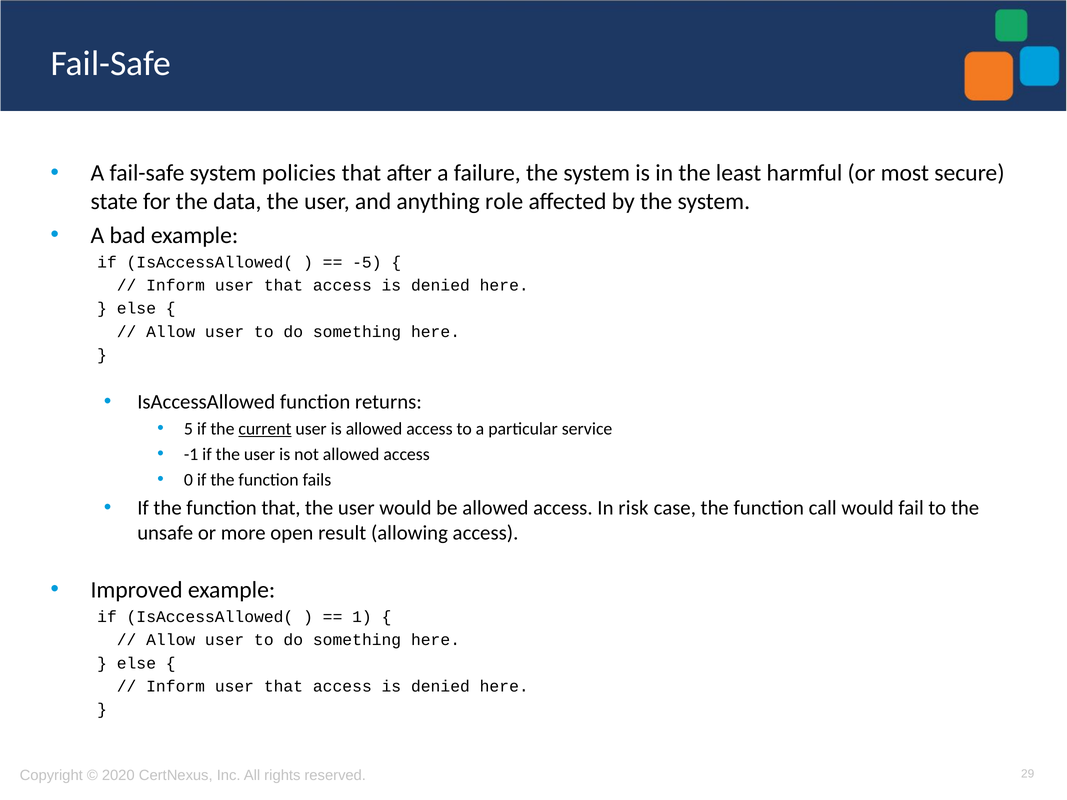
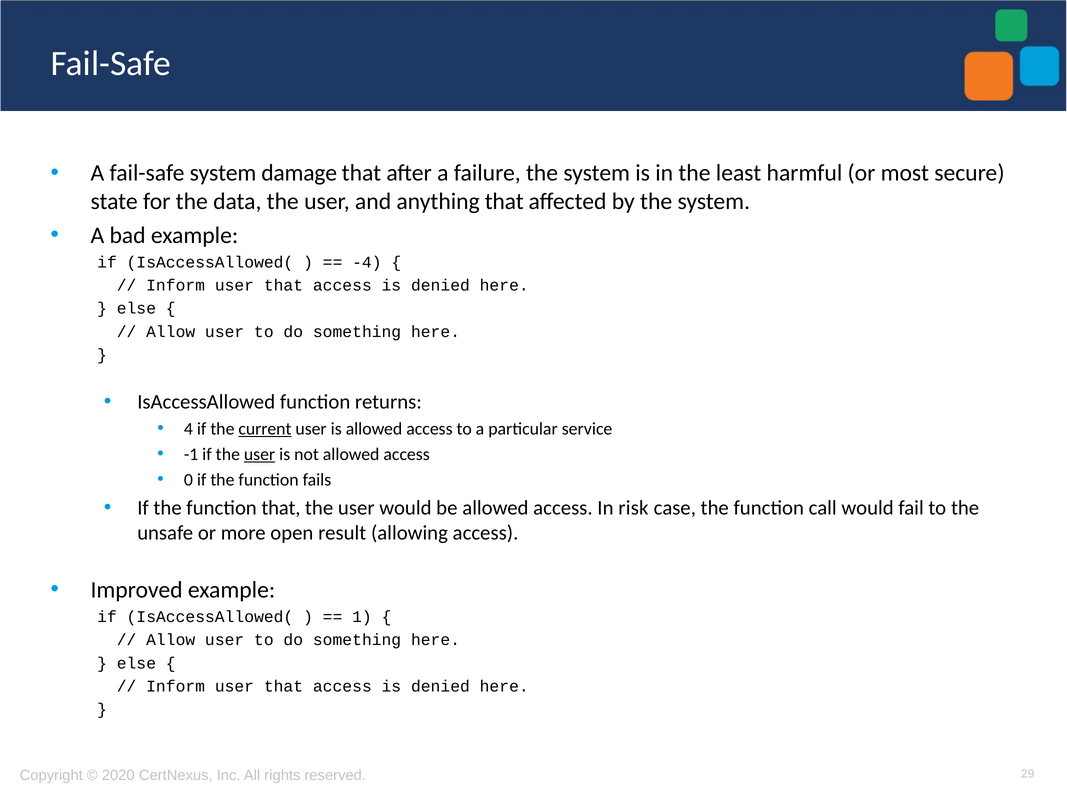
policies: policies -> damage
anything role: role -> that
-5: -5 -> -4
5: 5 -> 4
user at (260, 454) underline: none -> present
